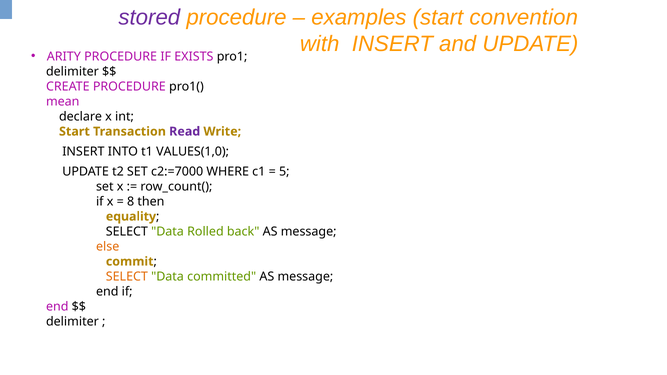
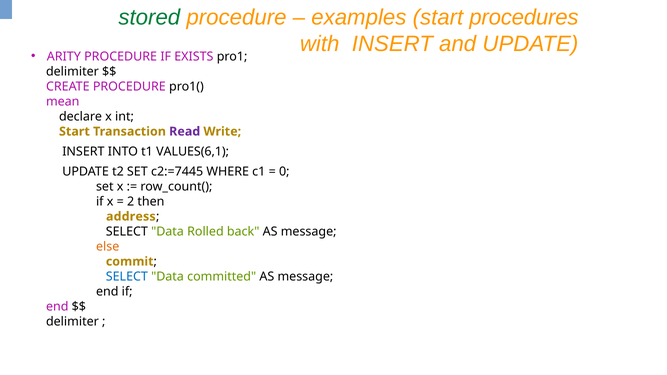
stored colour: purple -> green
convention: convention -> procedures
VALUES(1,0: VALUES(1,0 -> VALUES(6,1
c2:=7000: c2:=7000 -> c2:=7445
5: 5 -> 0
8: 8 -> 2
equality: equality -> address
SELECT at (127, 277) colour: orange -> blue
